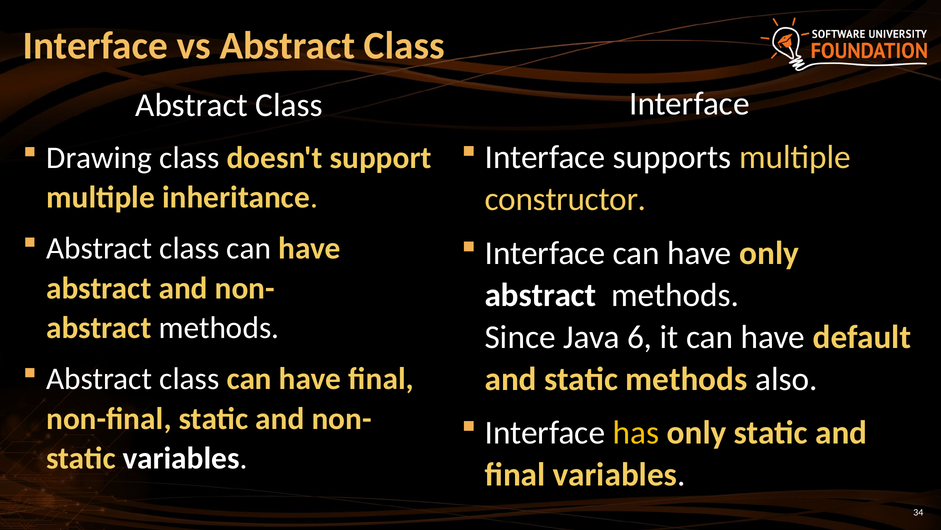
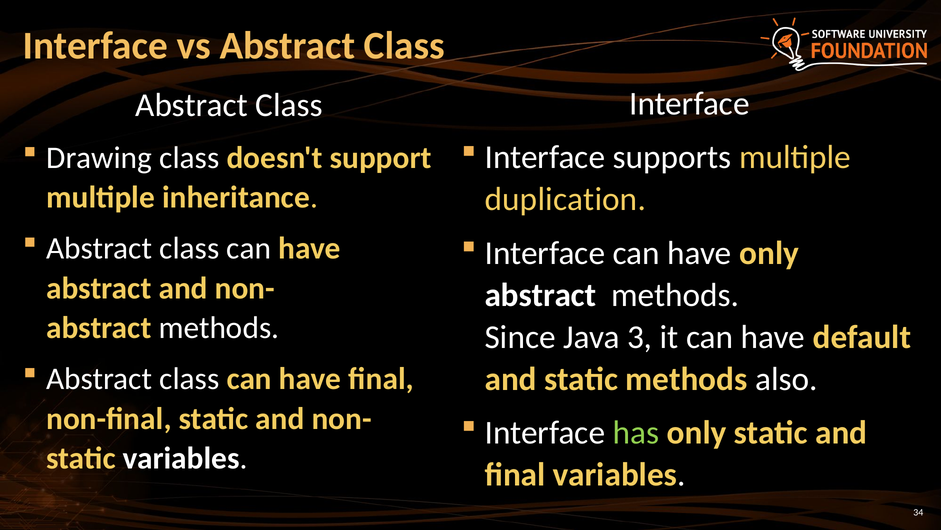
constructor: constructor -> duplication
6: 6 -> 3
has colour: yellow -> light green
